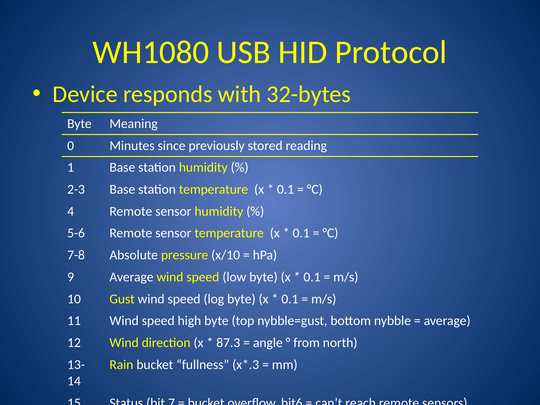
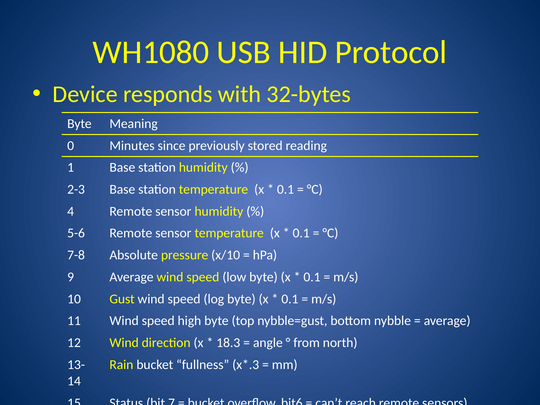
87.3: 87.3 -> 18.3
